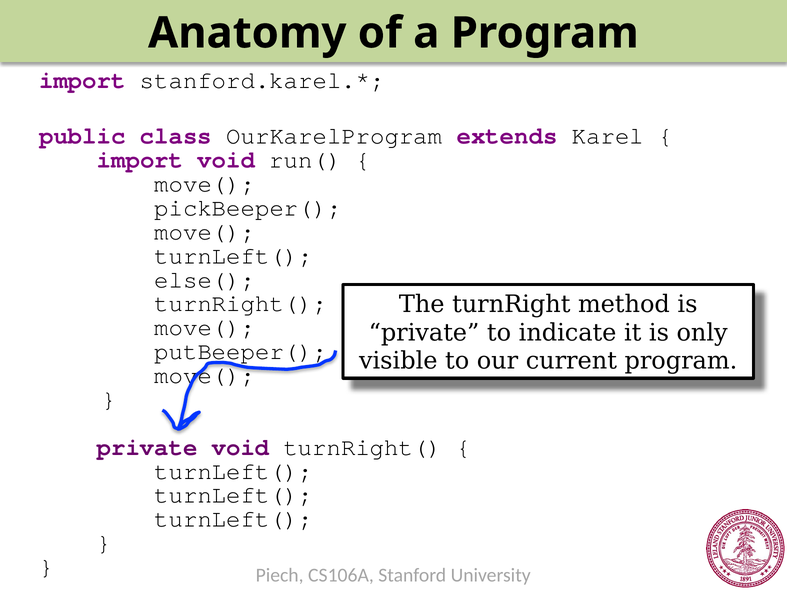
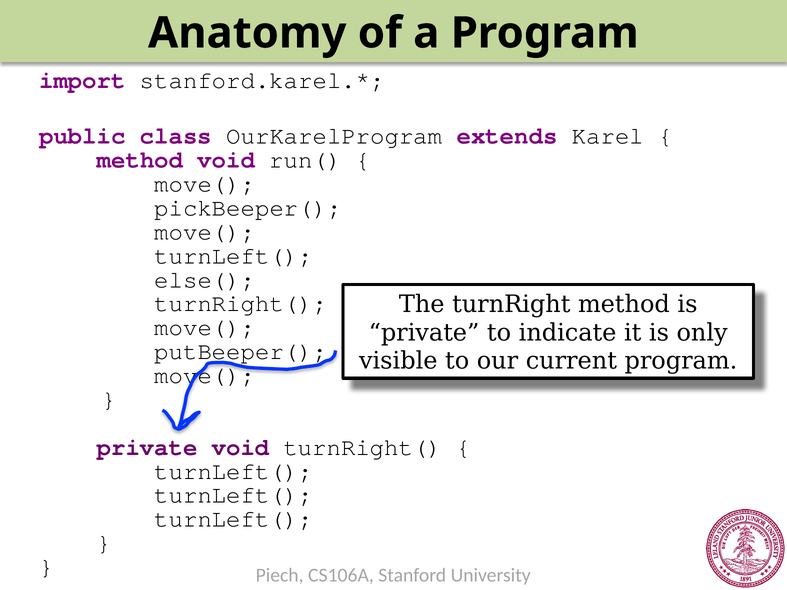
import at (140, 160): import -> method
